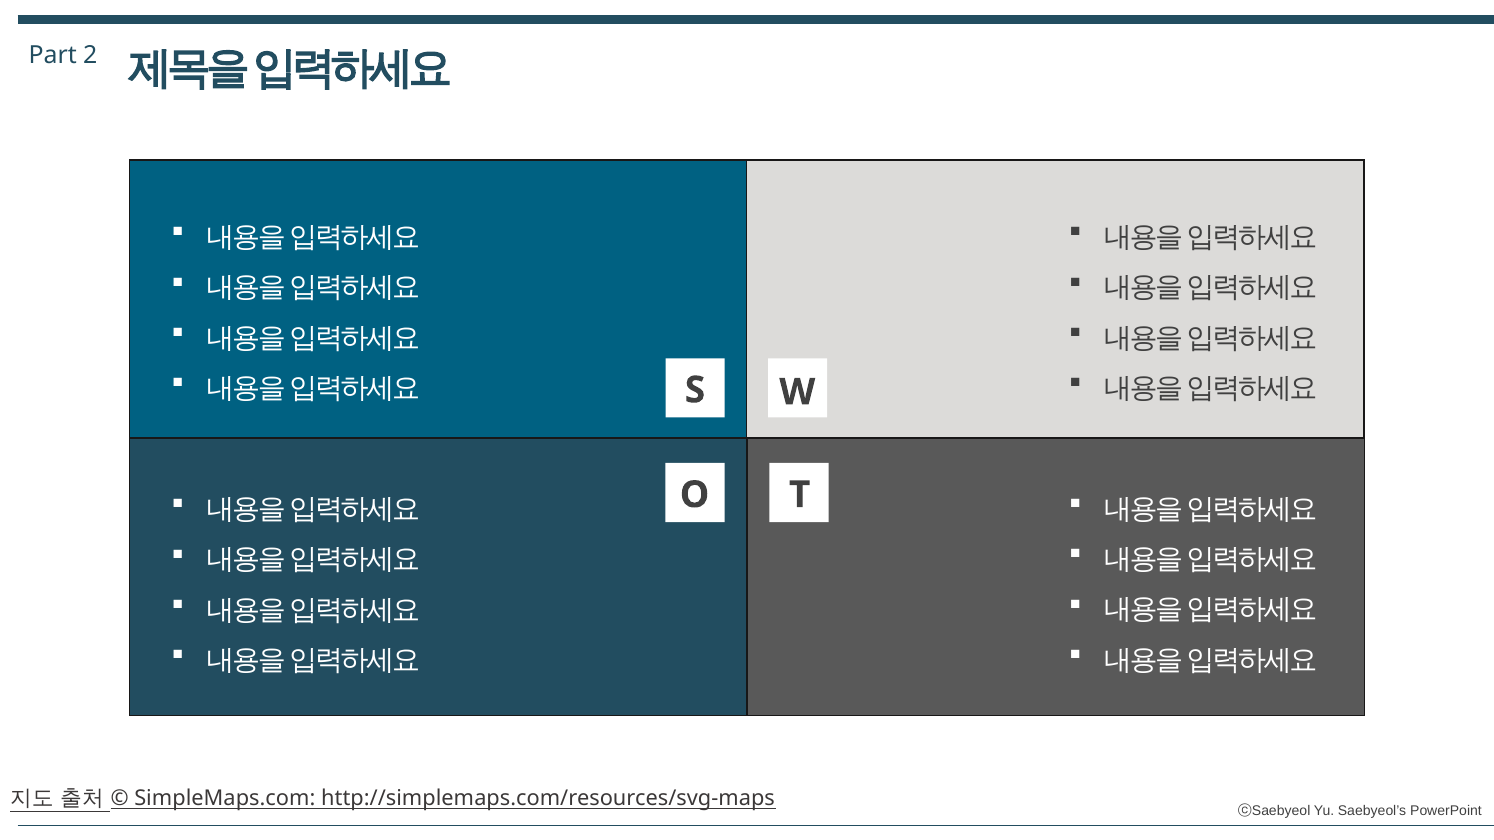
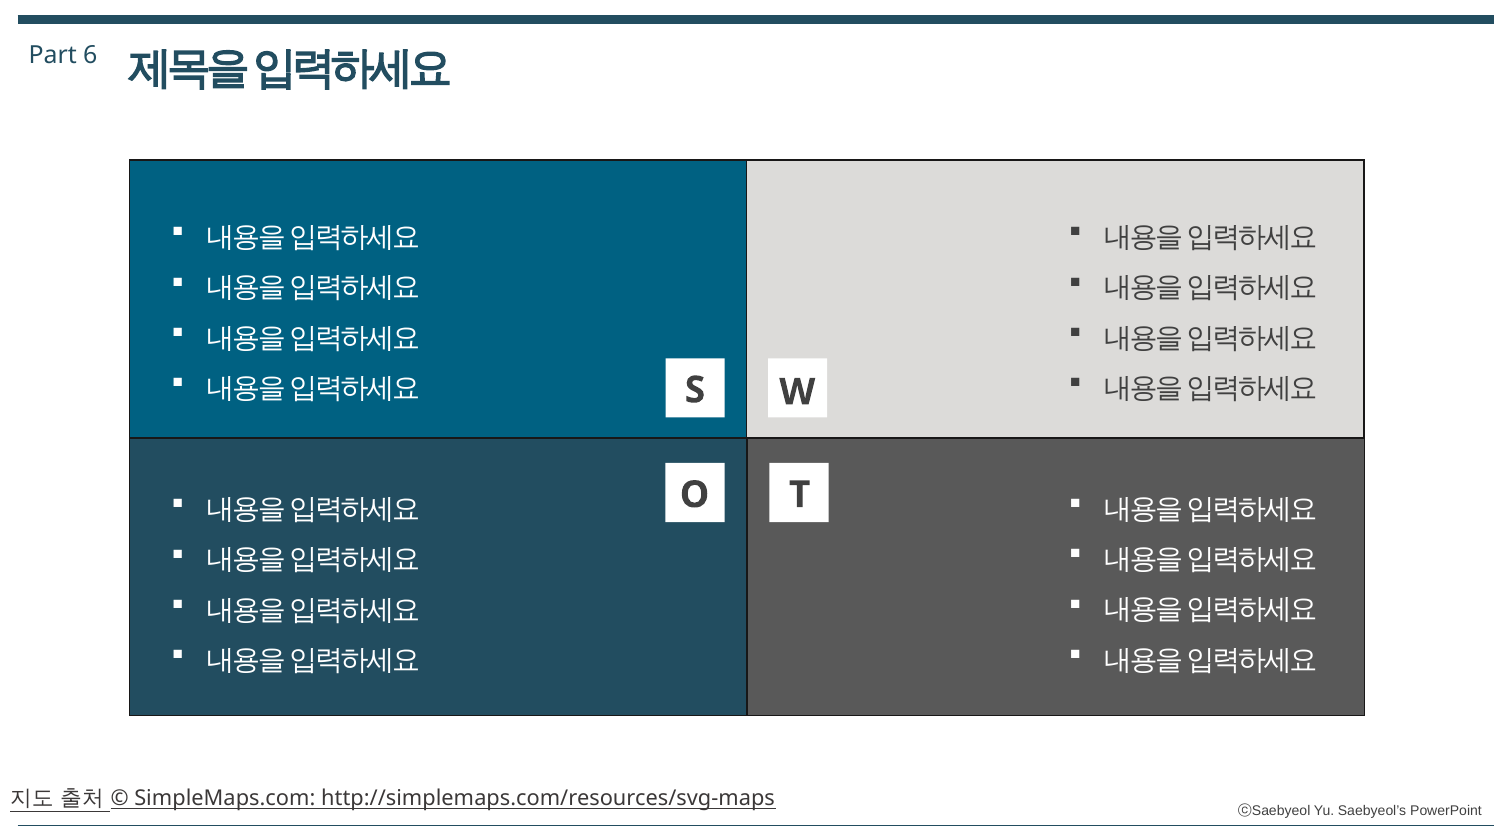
2: 2 -> 6
